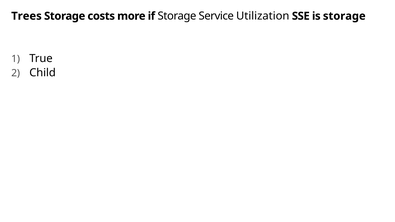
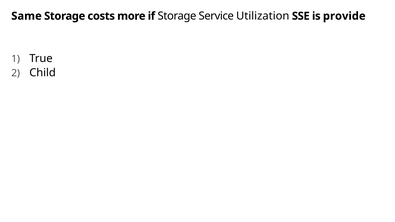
Trees: Trees -> Same
is storage: storage -> provide
